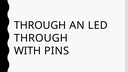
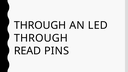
WITH: WITH -> READ
